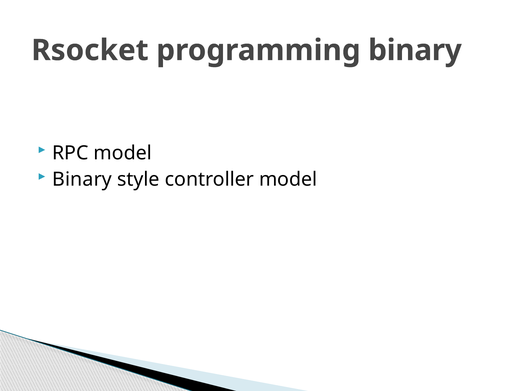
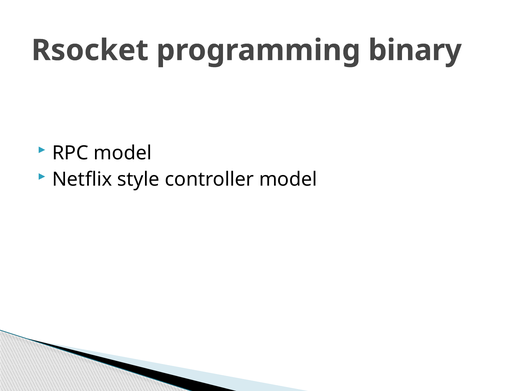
Binary at (82, 179): Binary -> Netflix
